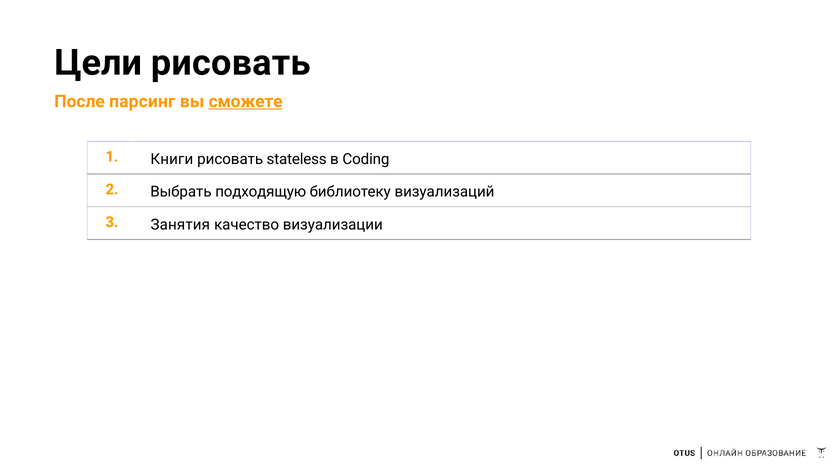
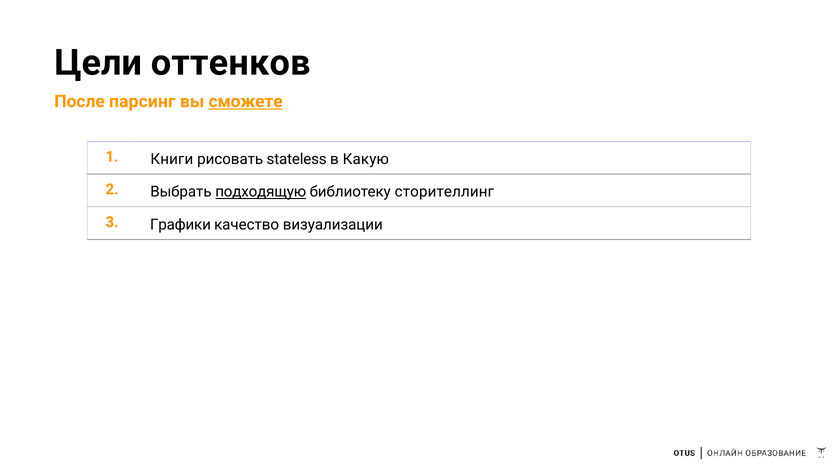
Цели рисовать: рисовать -> оттенков
Coding: Coding -> Какую
подходящую underline: none -> present
визуализаций: визуализаций -> сторителлинг
Занятия: Занятия -> Графики
